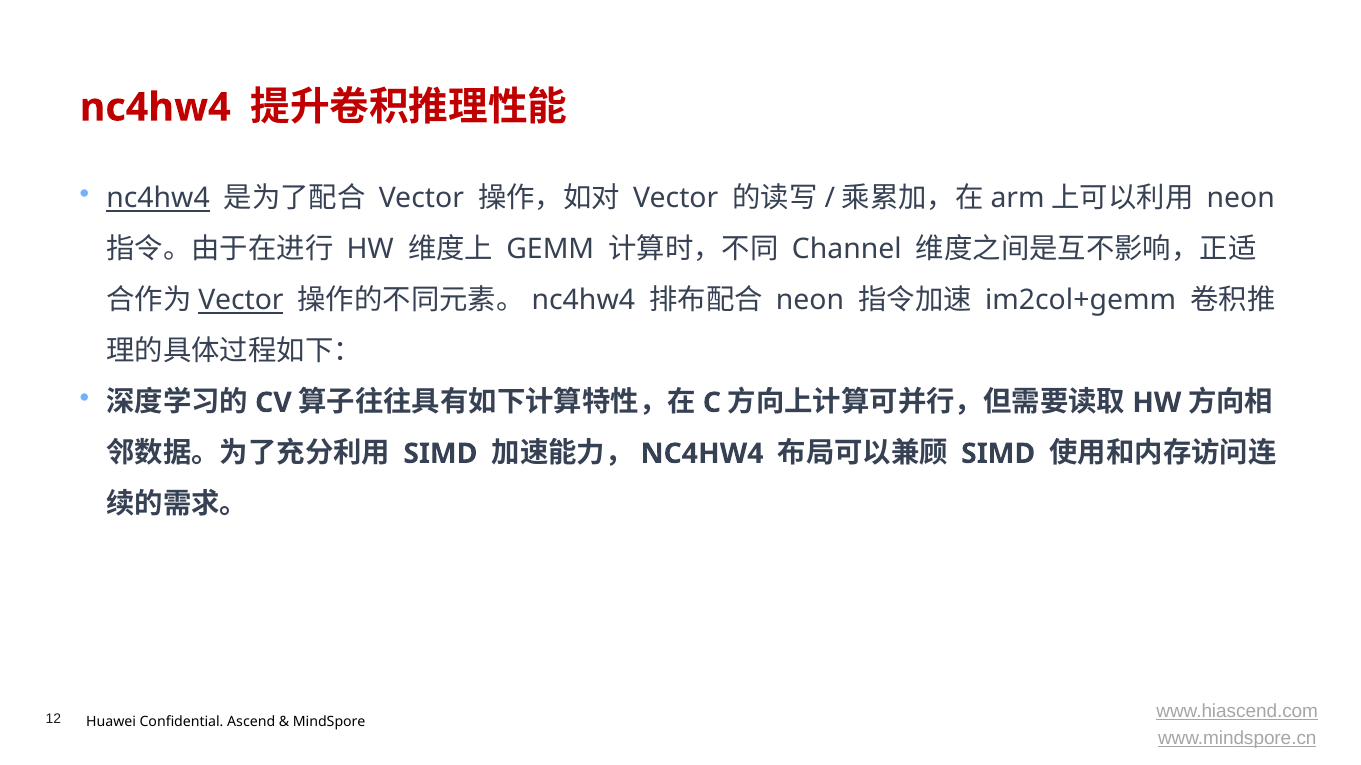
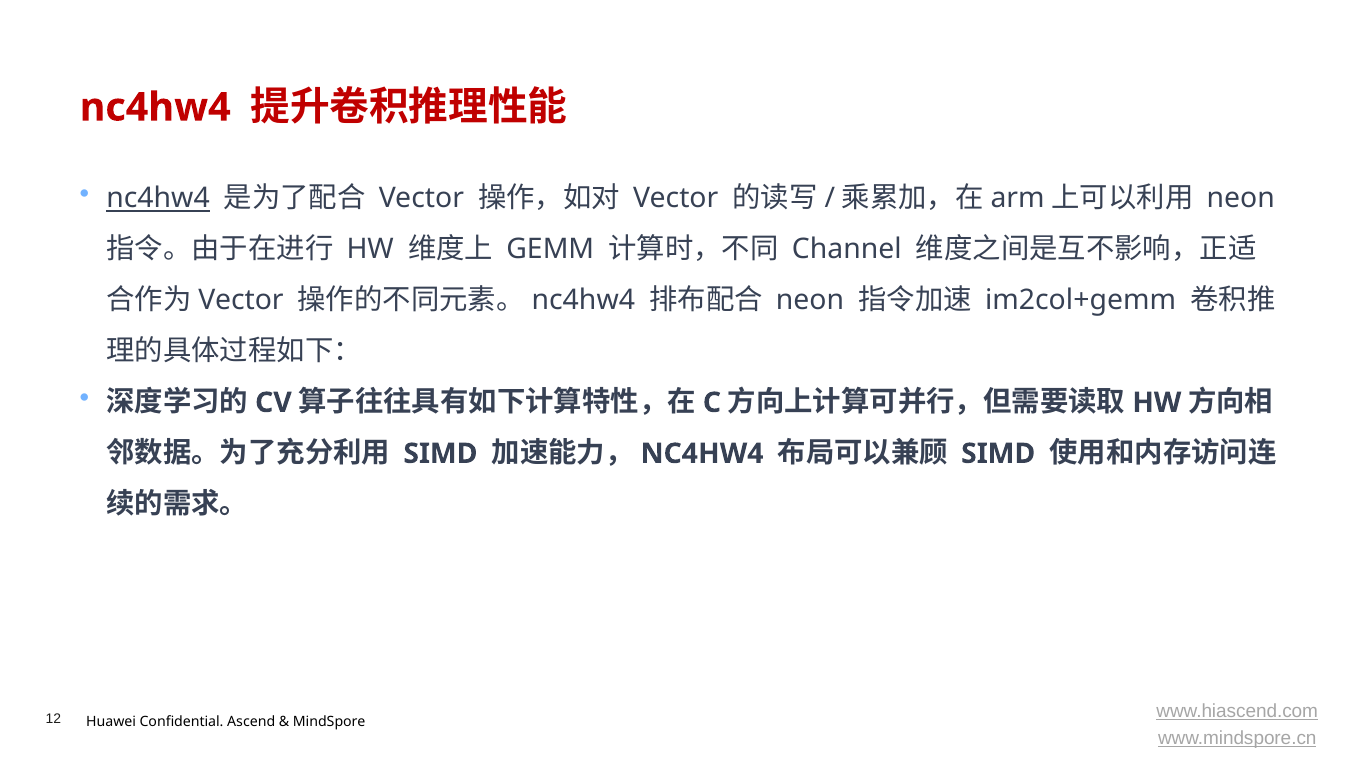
Vector at (241, 301) underline: present -> none
